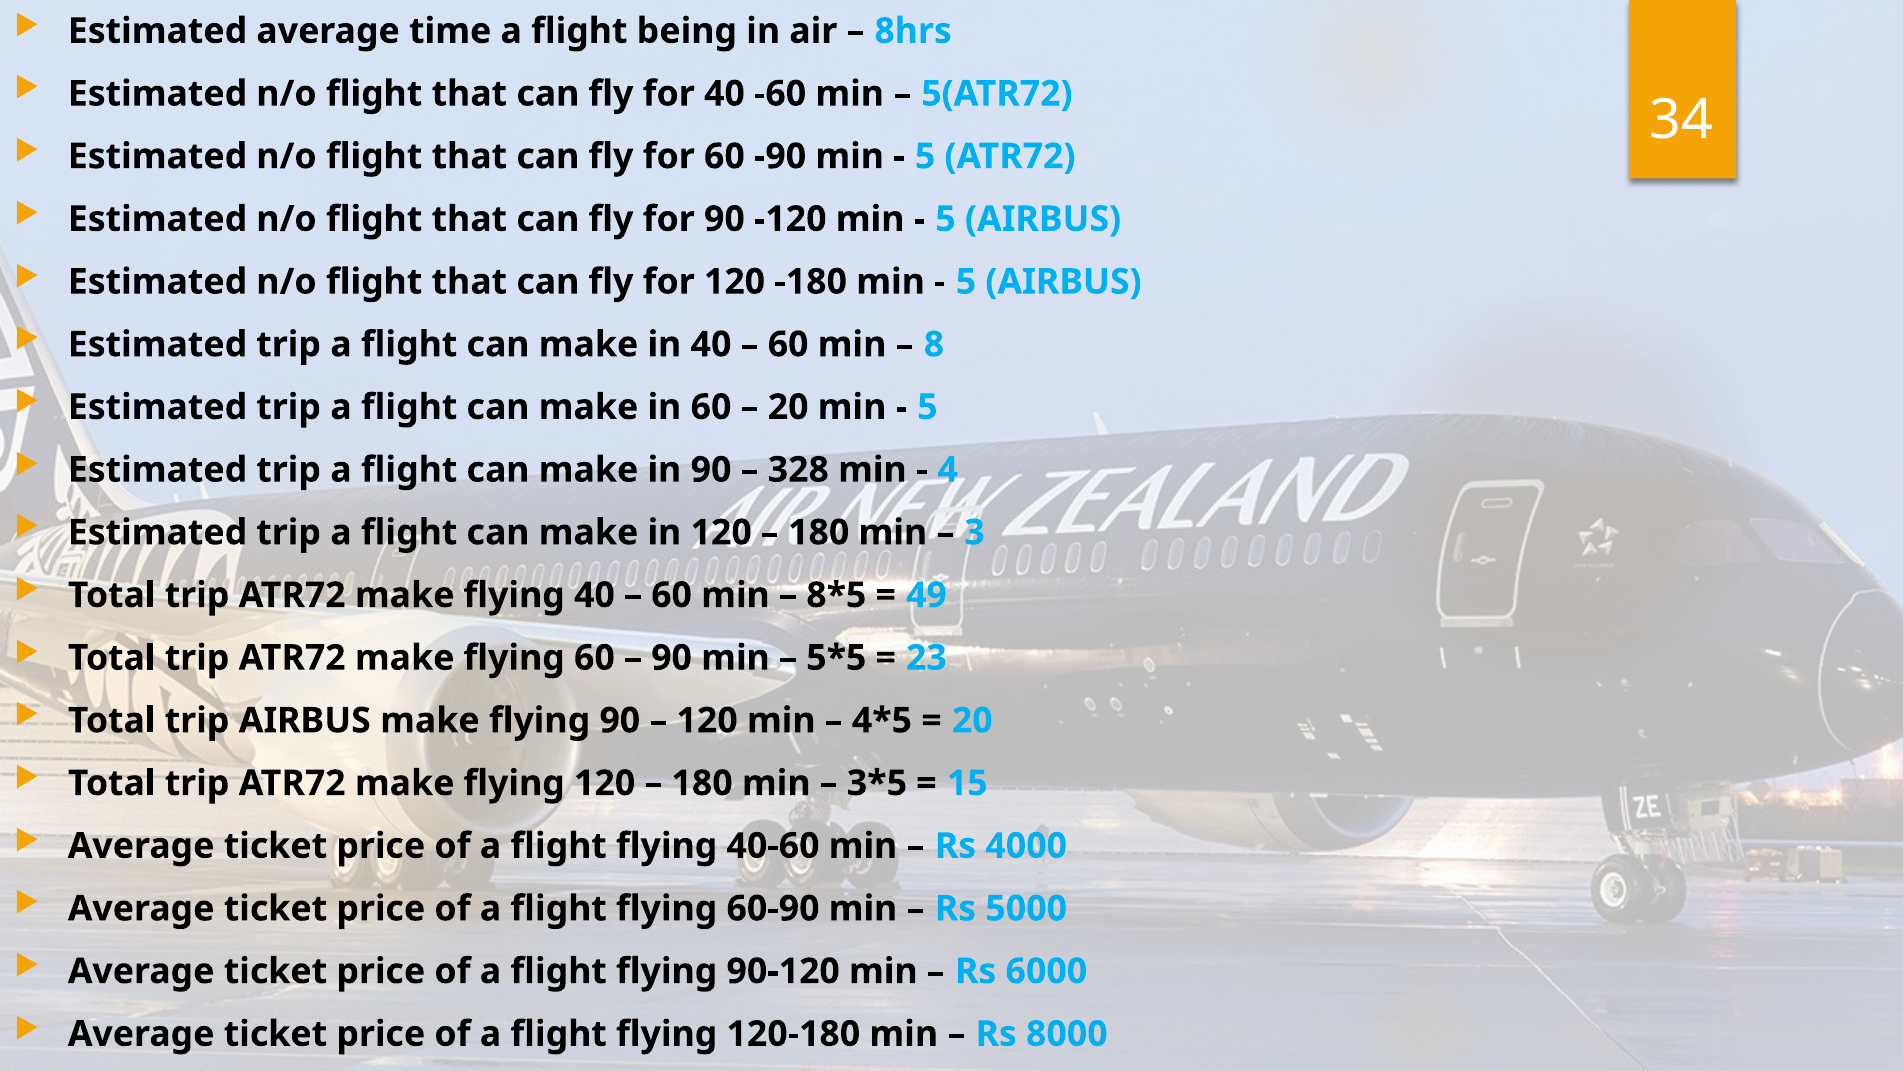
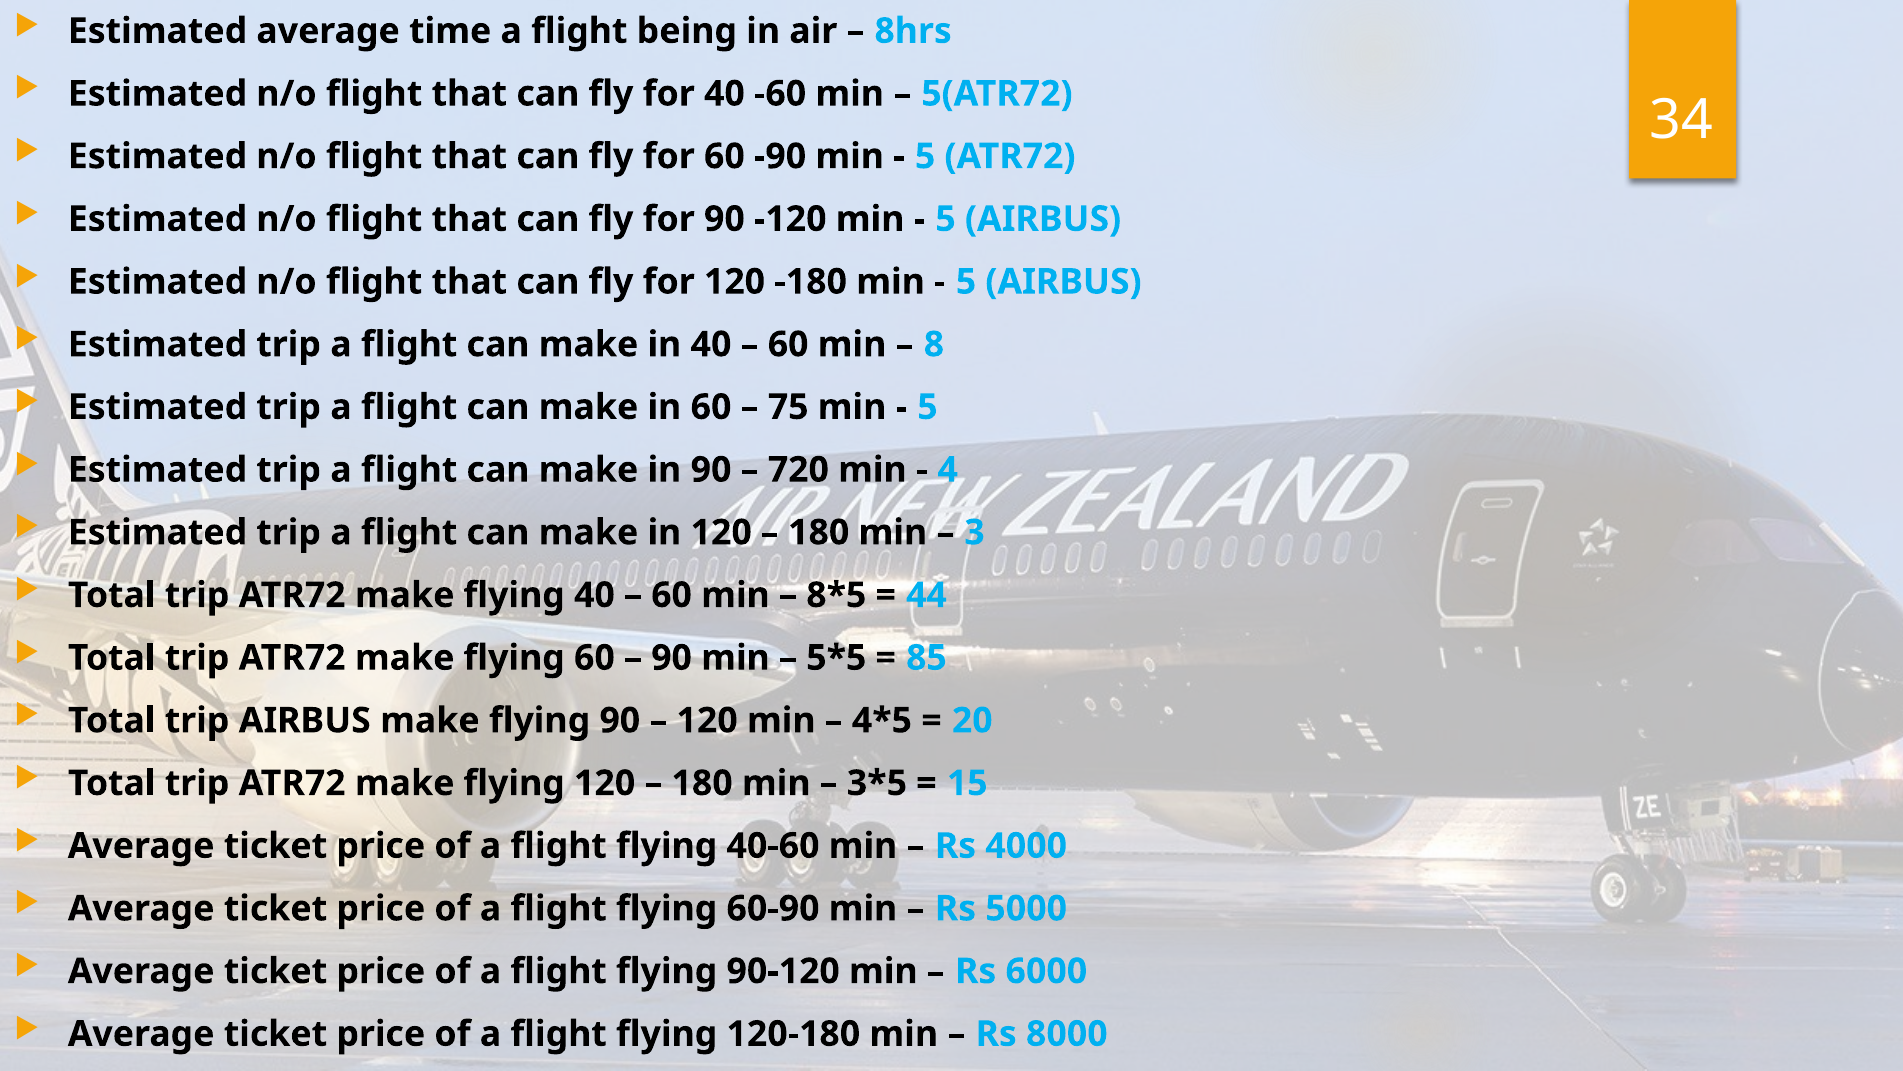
20 at (788, 407): 20 -> 75
328: 328 -> 720
49: 49 -> 44
23: 23 -> 85
